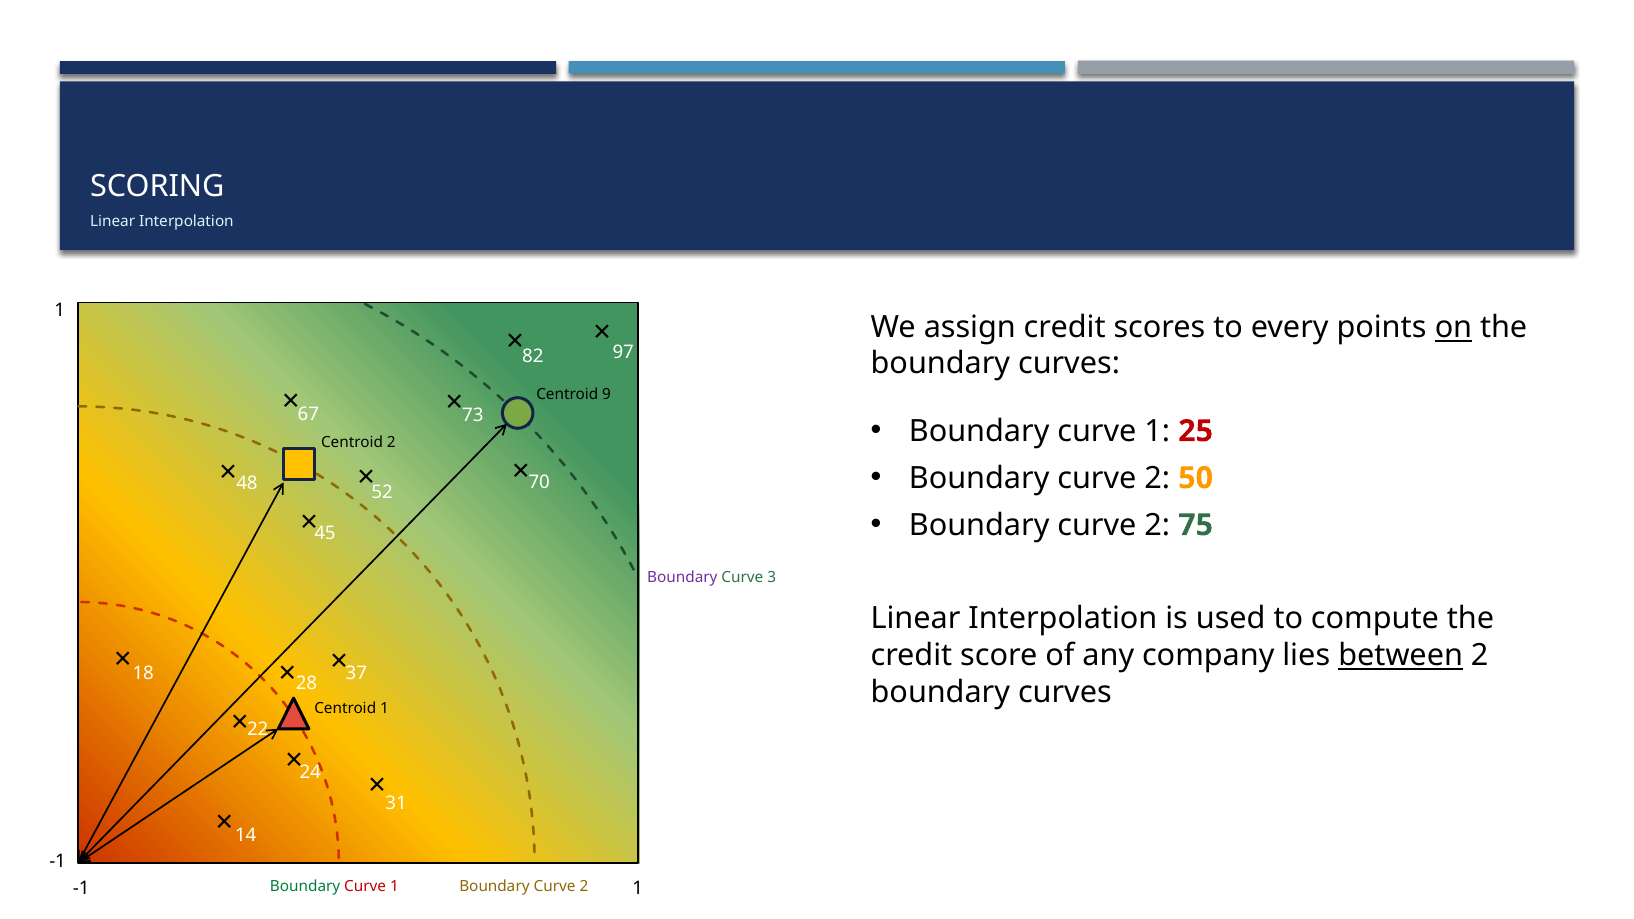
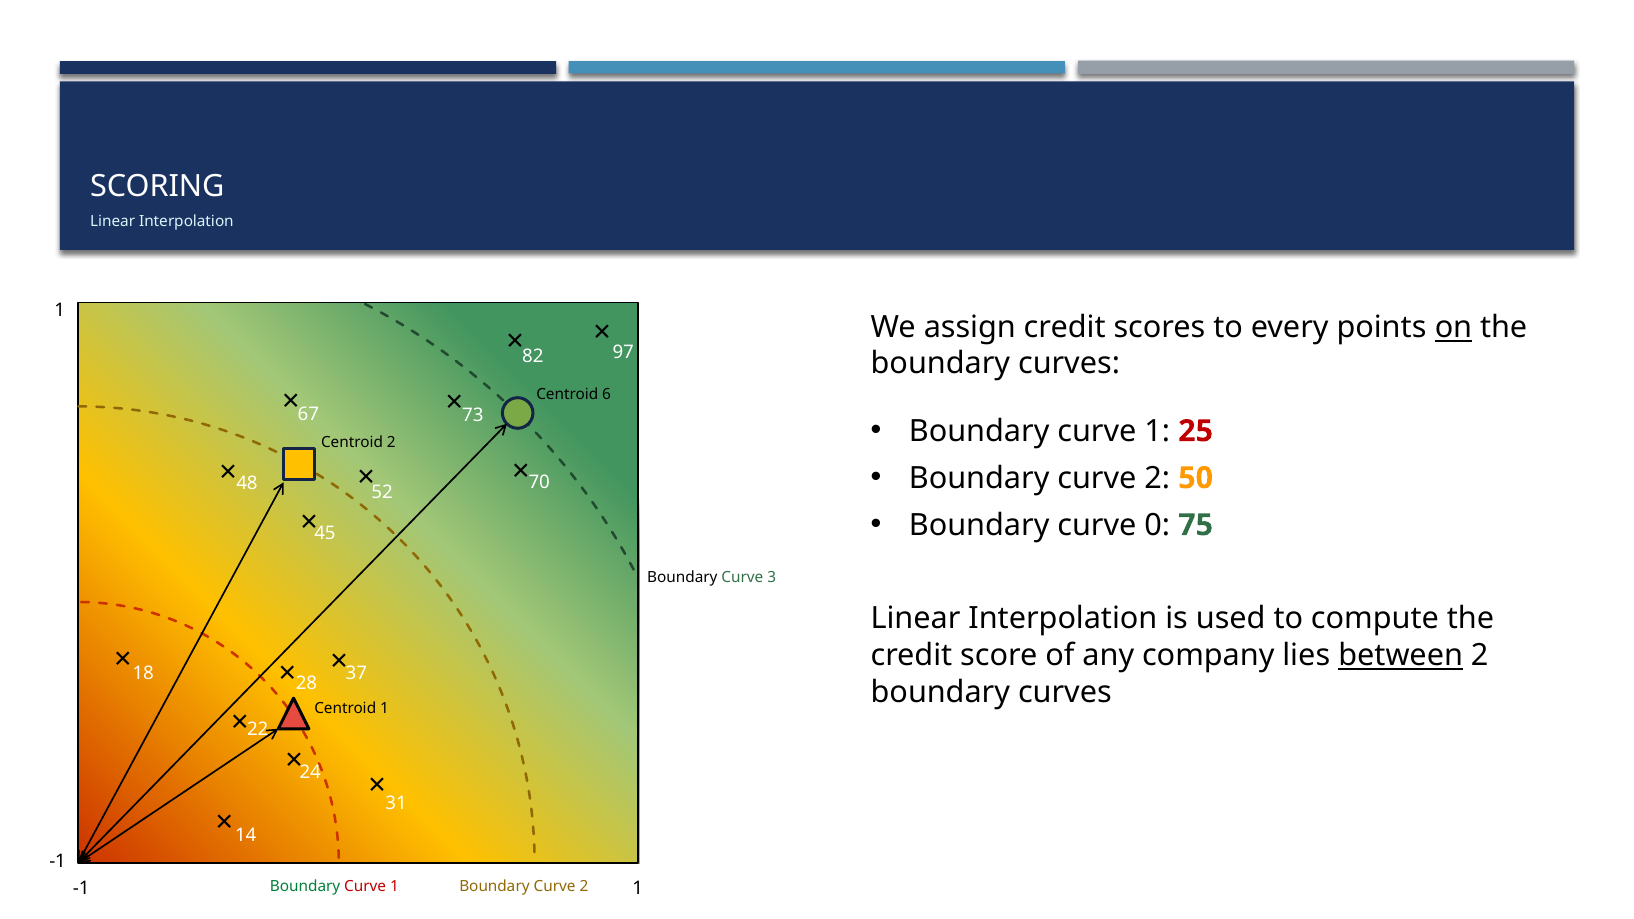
9: 9 -> 6
2 at (1157, 525): 2 -> 0
Boundary at (682, 577) colour: purple -> black
